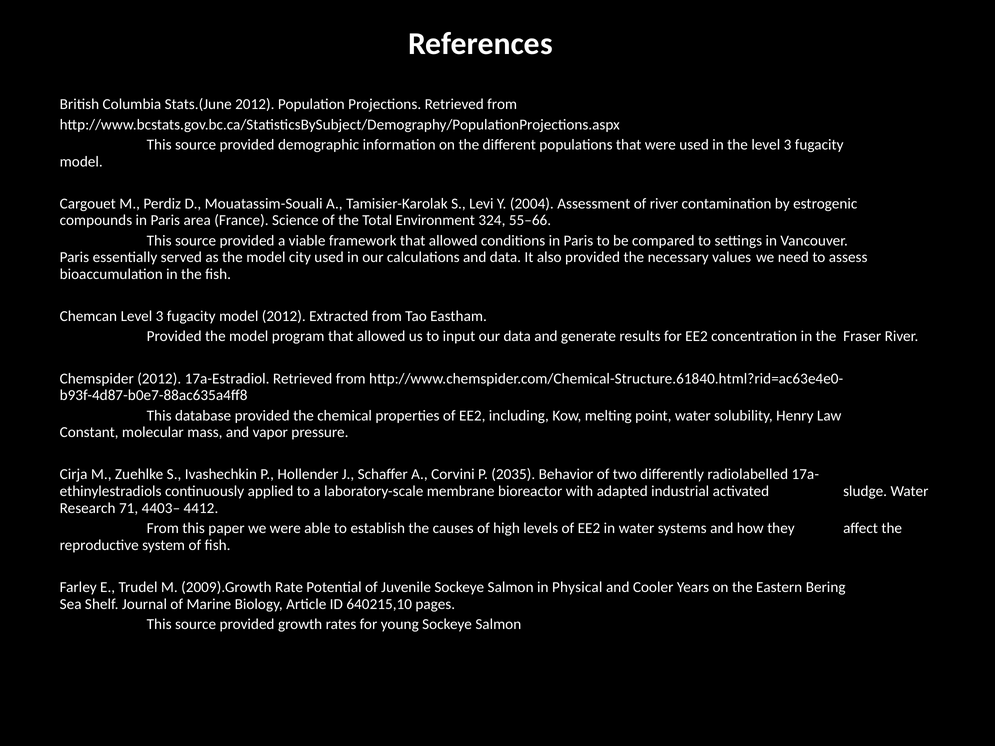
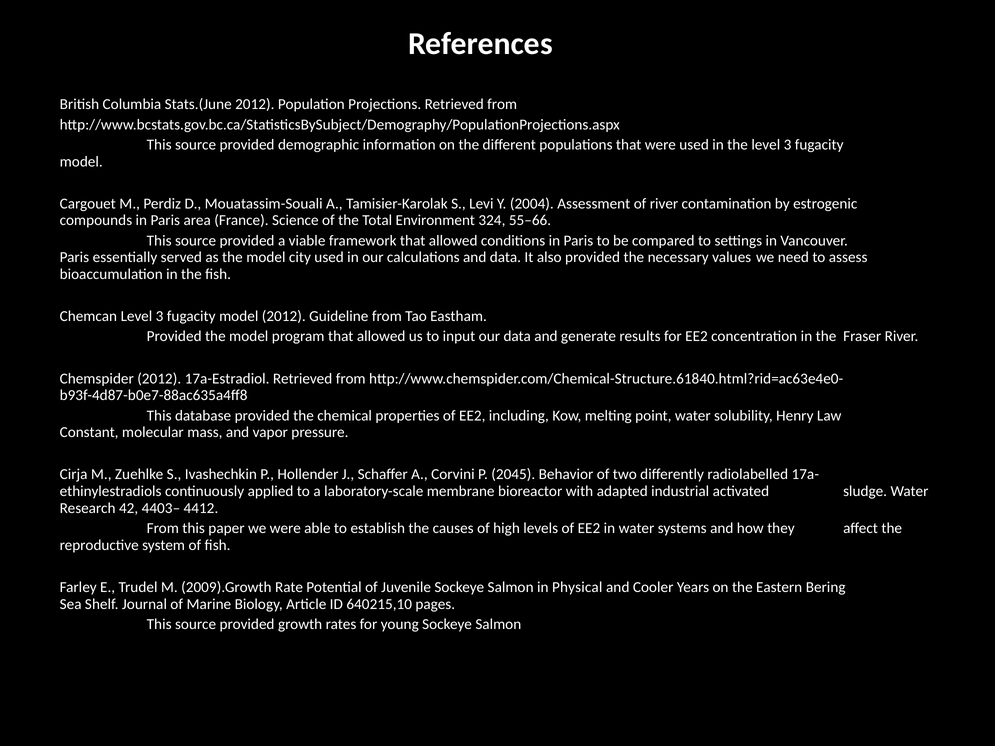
Extracted: Extracted -> Guideline
2035: 2035 -> 2045
71: 71 -> 42
